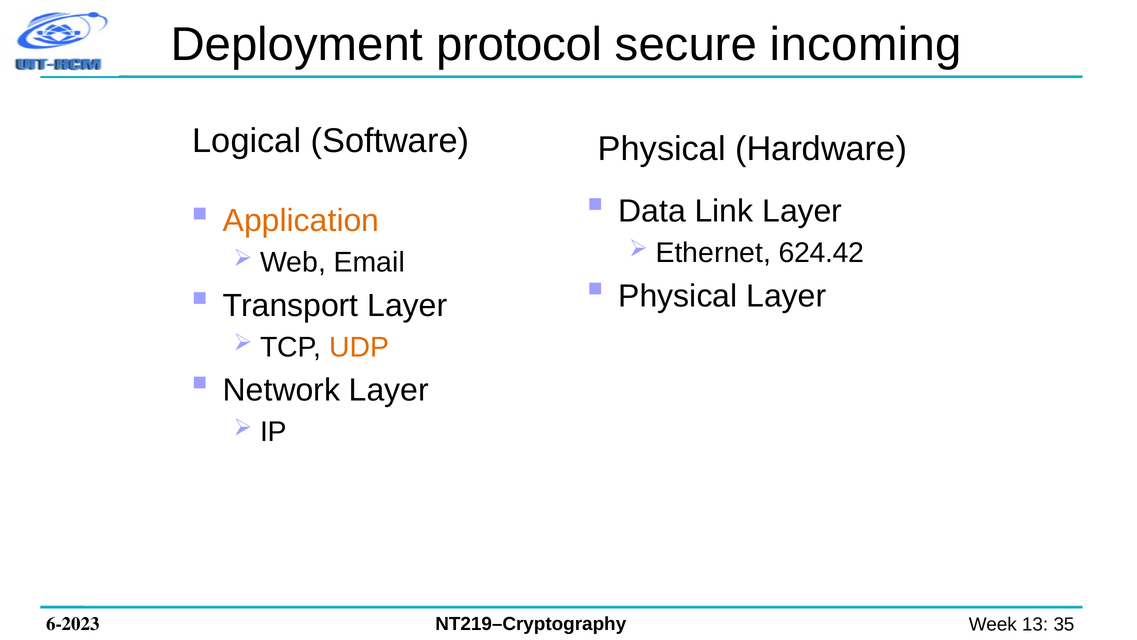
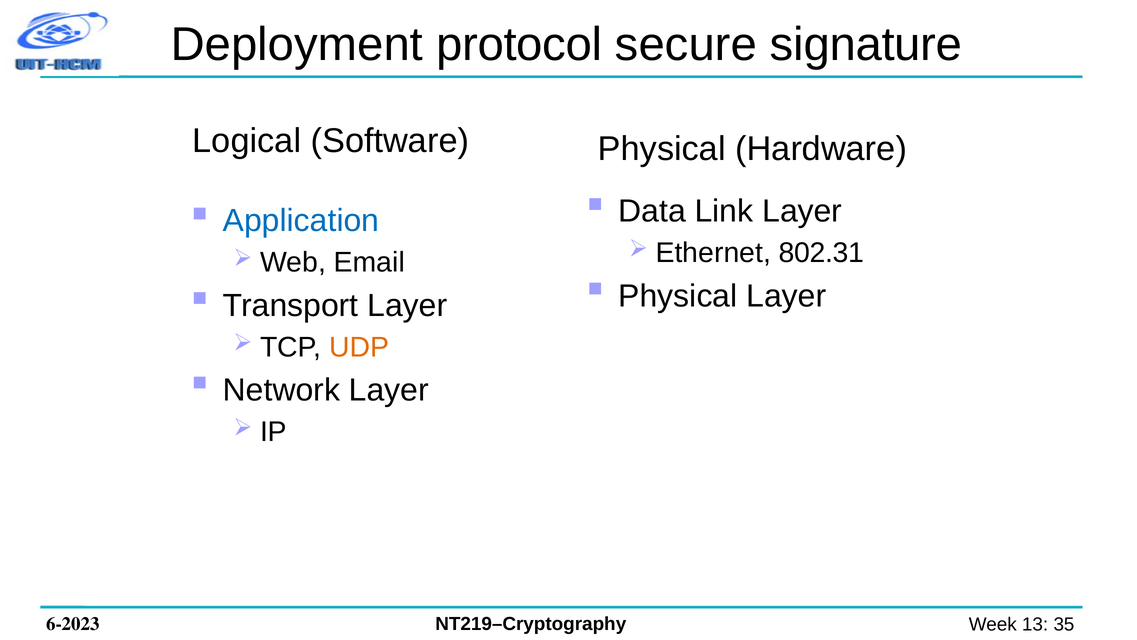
incoming: incoming -> signature
Application colour: orange -> blue
624.42: 624.42 -> 802.31
